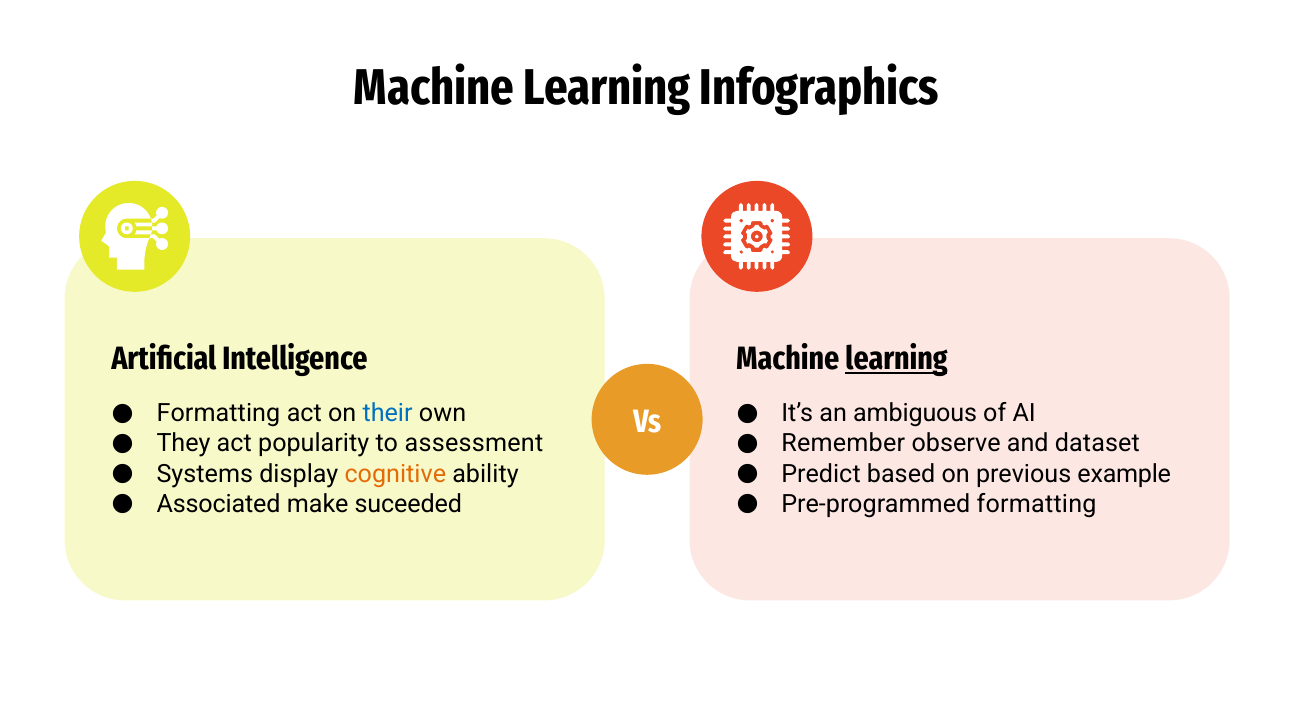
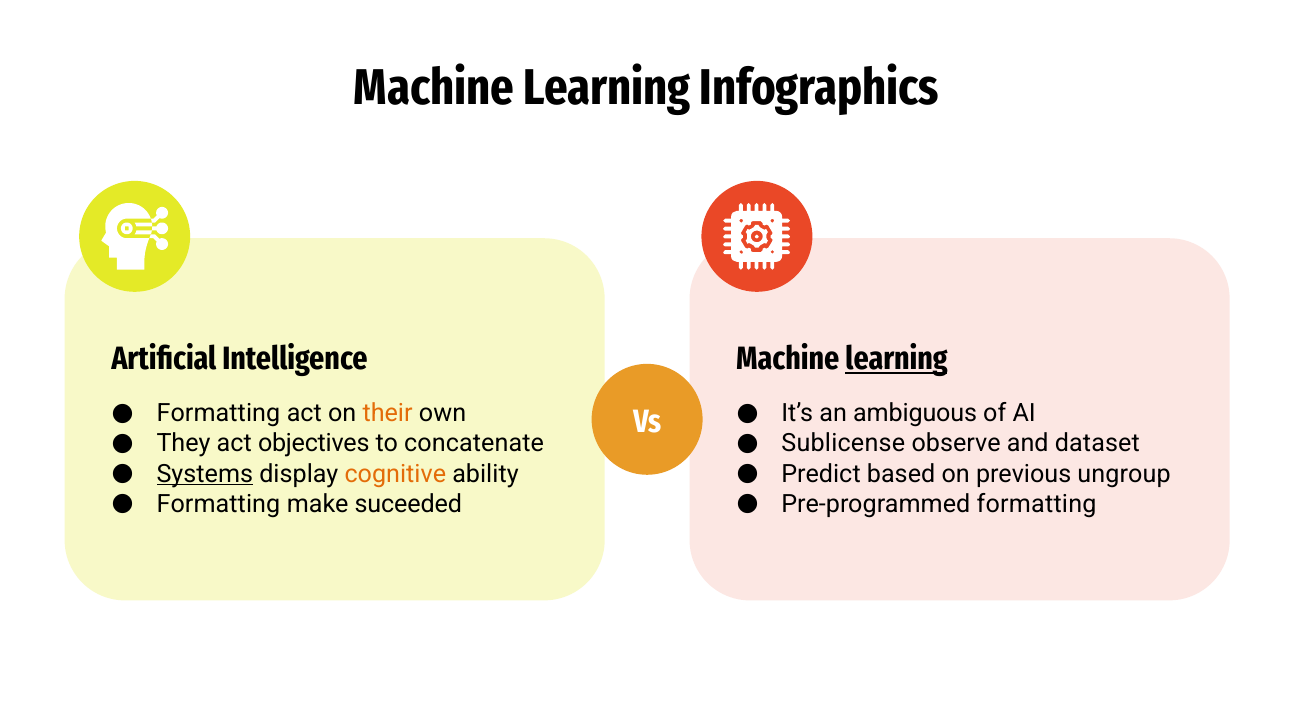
their colour: blue -> orange
popularity: popularity -> objectives
assessment: assessment -> concatenate
Remember: Remember -> Sublicense
Systems underline: none -> present
example: example -> ungroup
Associated at (219, 504): Associated -> Formatting
